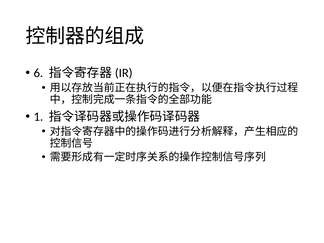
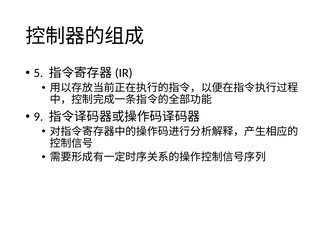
6: 6 -> 5
1: 1 -> 9
